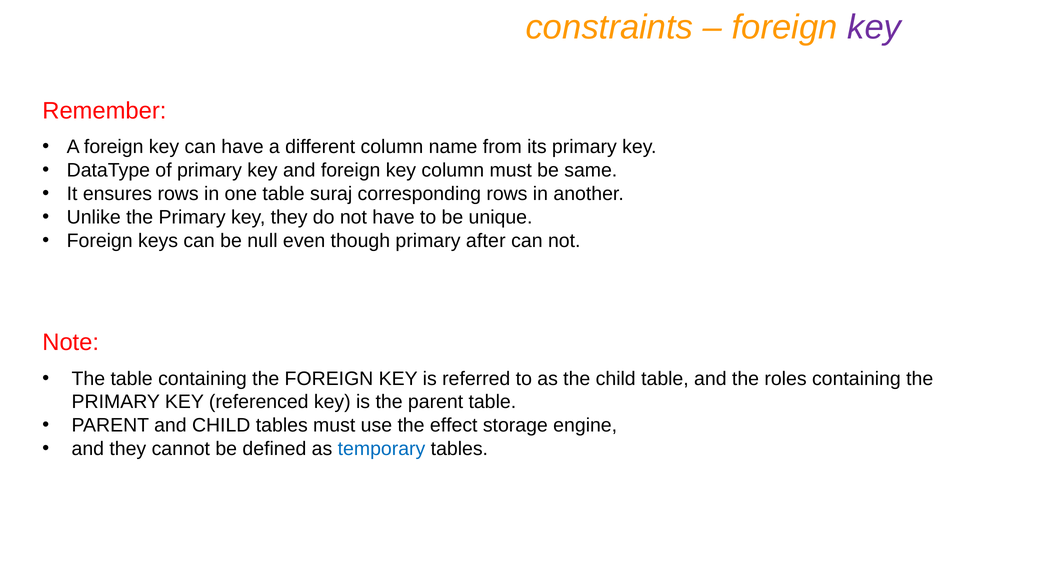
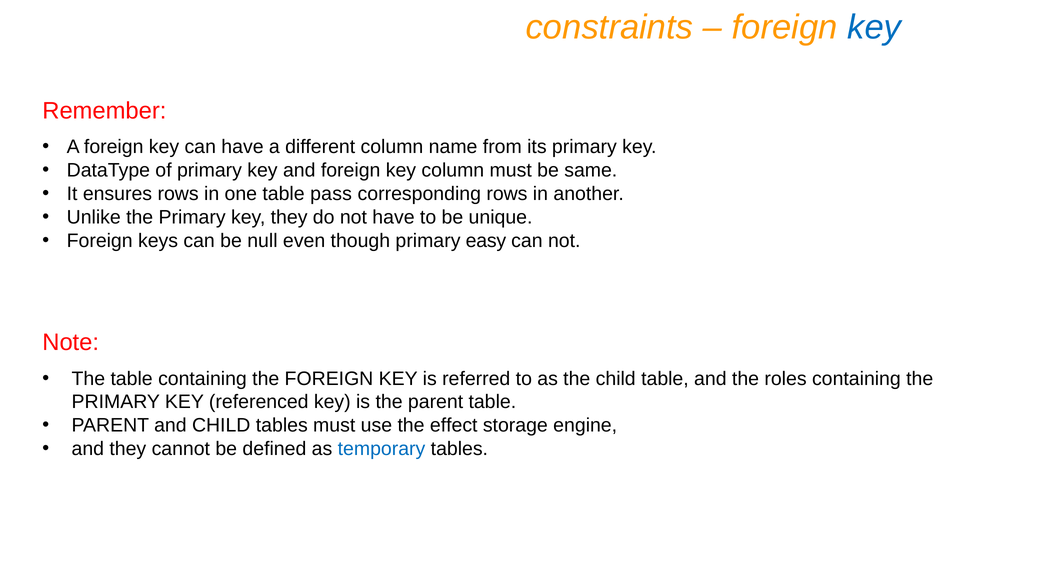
key at (874, 27) colour: purple -> blue
suraj: suraj -> pass
after: after -> easy
